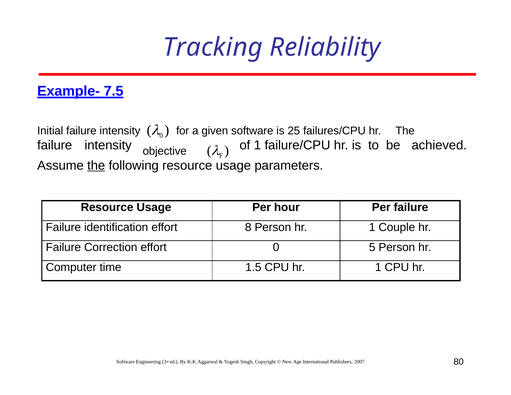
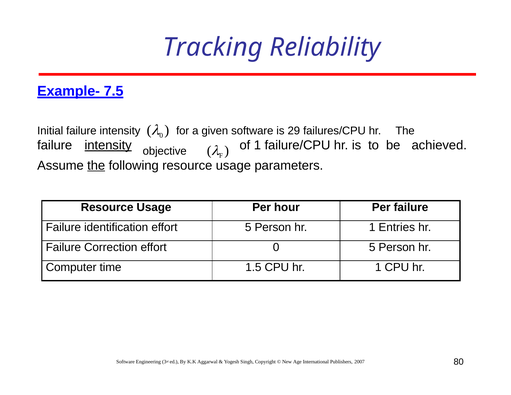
25: 25 -> 29
intensity at (108, 145) underline: none -> present
effort 8: 8 -> 5
Couple: Couple -> Entries
